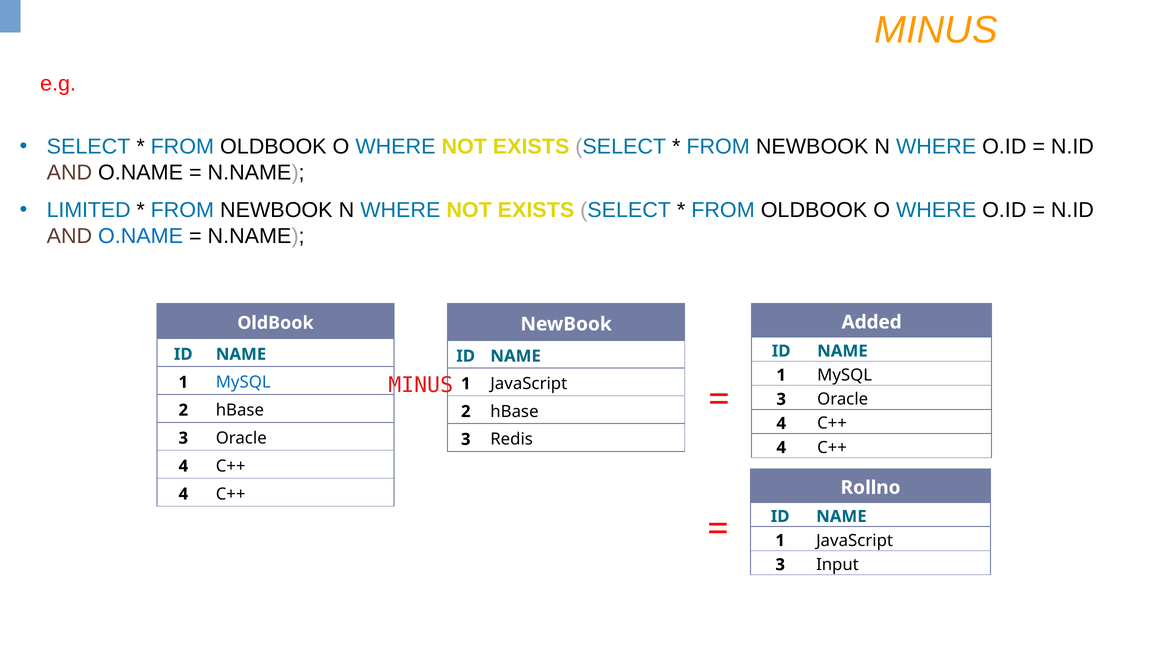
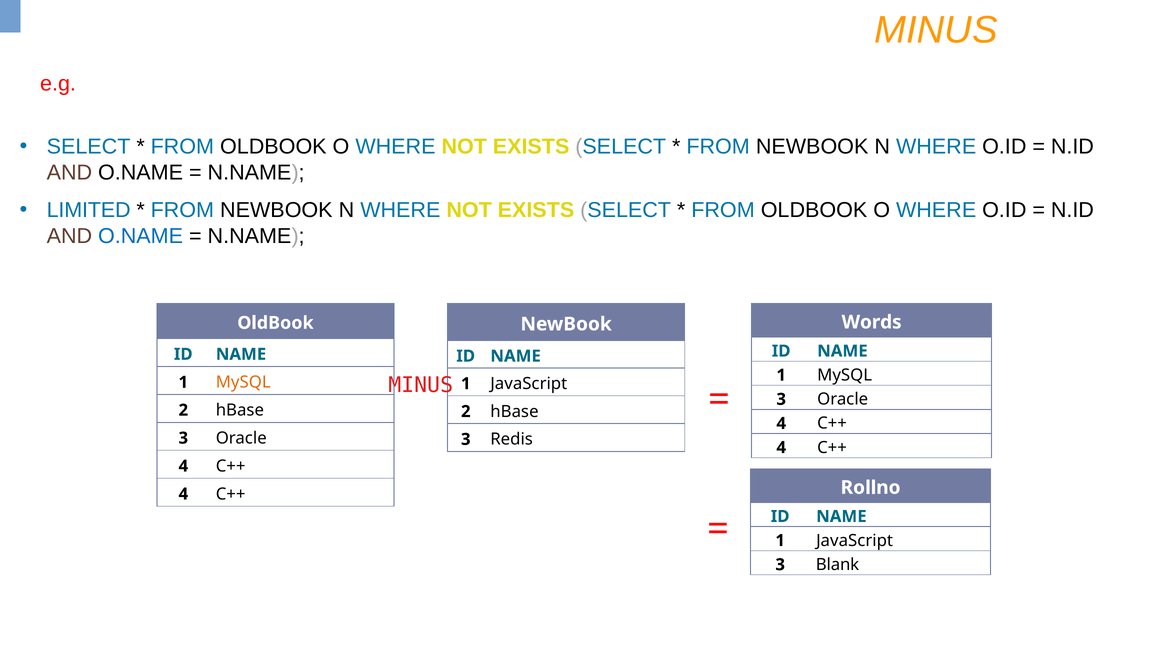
Added: Added -> Words
MySQL at (243, 382) colour: blue -> orange
Input: Input -> Blank
